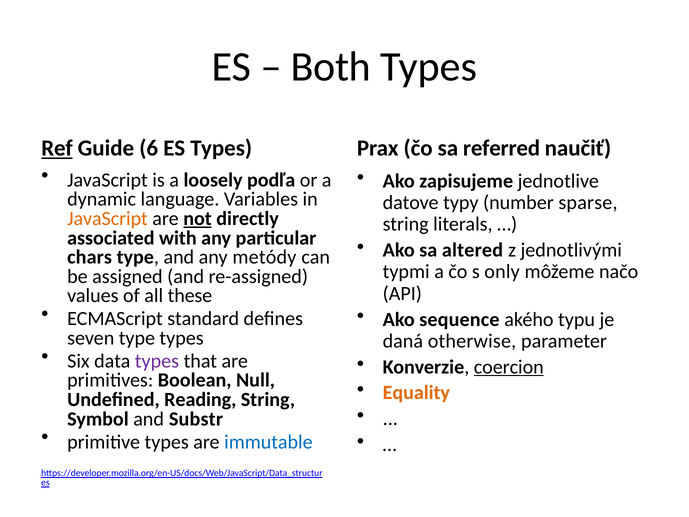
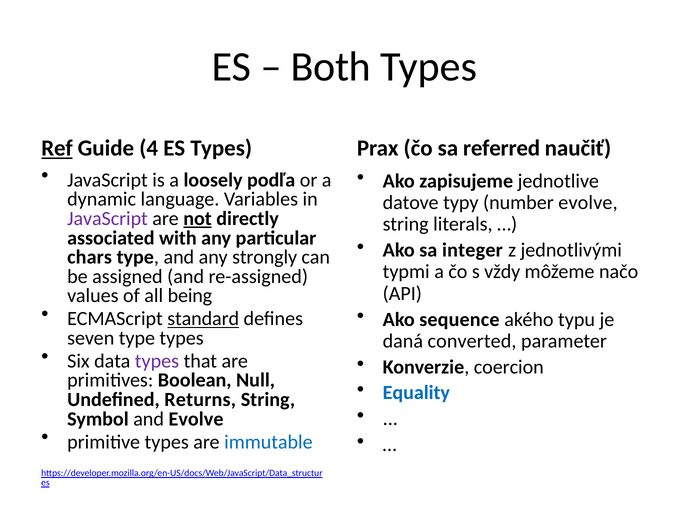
6: 6 -> 4
number sparse: sparse -> evolve
JavaScript at (108, 219) colour: orange -> purple
altered: altered -> integer
metódy: metódy -> strongly
only: only -> vždy
these: these -> being
standard underline: none -> present
otherwise: otherwise -> converted
coercion underline: present -> none
Equality colour: orange -> blue
Reading: Reading -> Returns
and Substr: Substr -> Evolve
